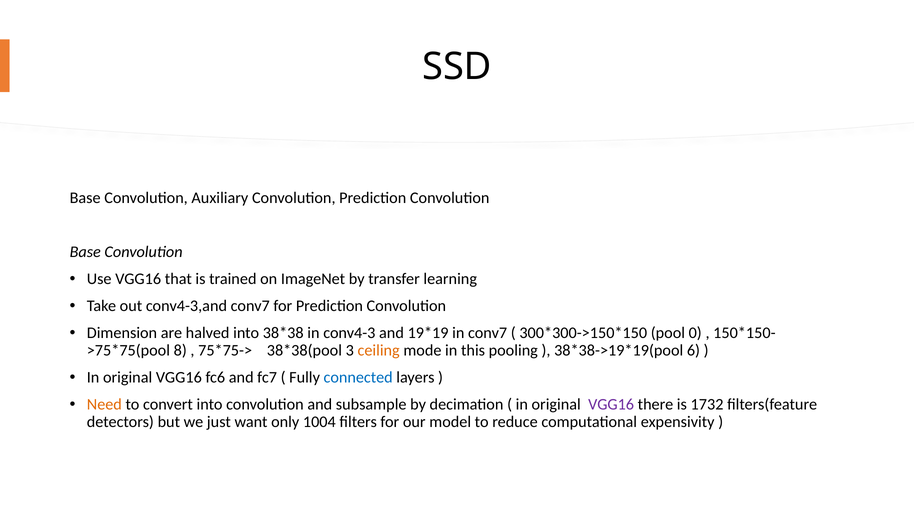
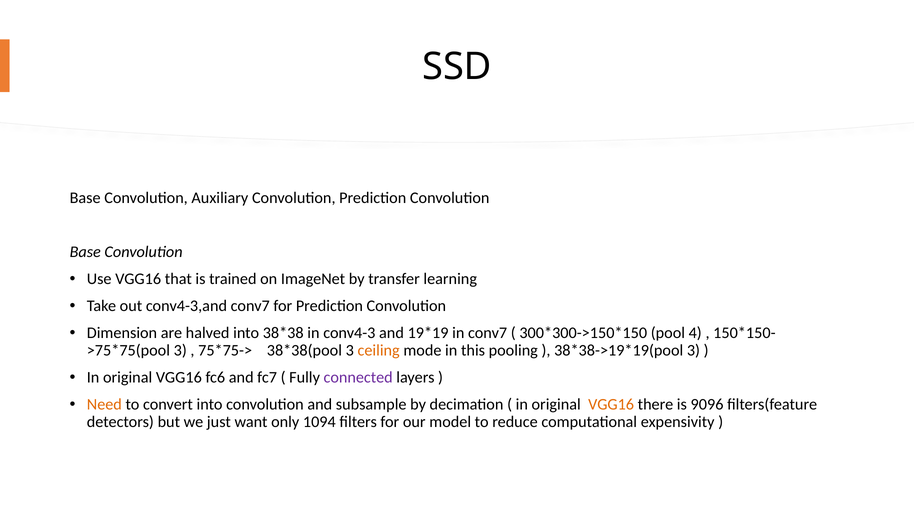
0: 0 -> 4
8 at (180, 351): 8 -> 3
6 at (693, 351): 6 -> 3
connected colour: blue -> purple
VGG16 at (611, 405) colour: purple -> orange
1732: 1732 -> 9096
1004: 1004 -> 1094
